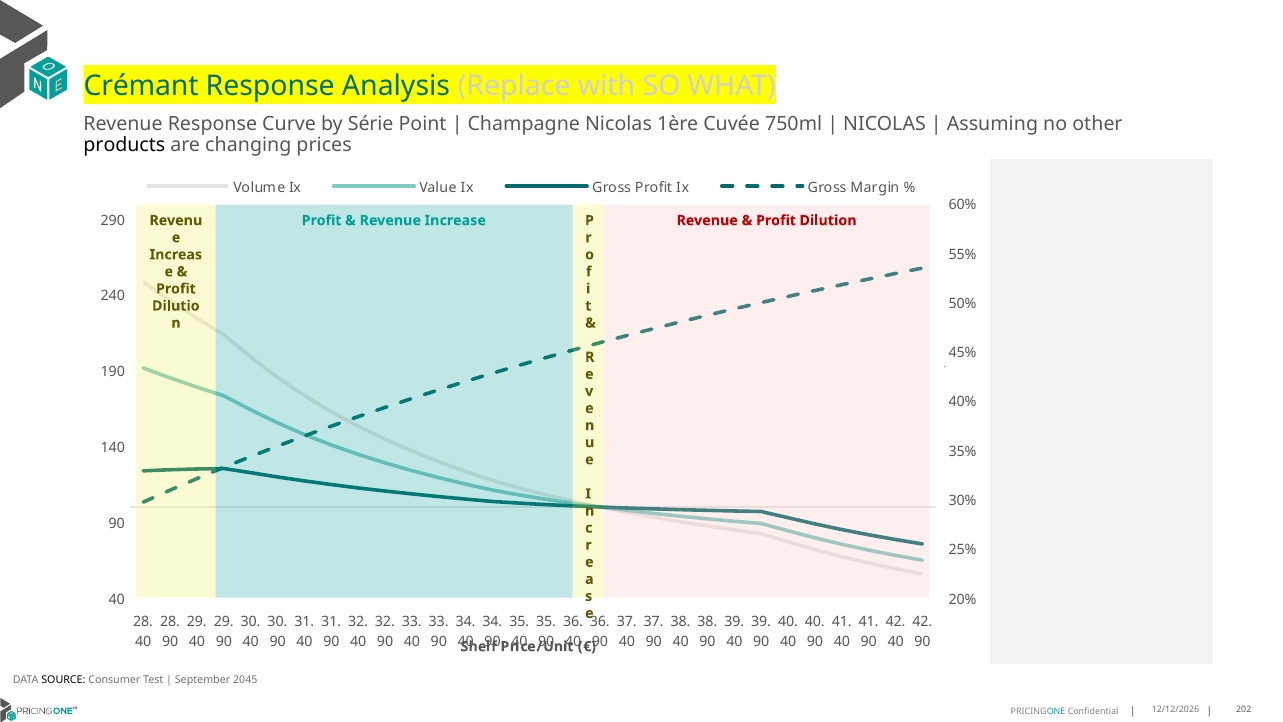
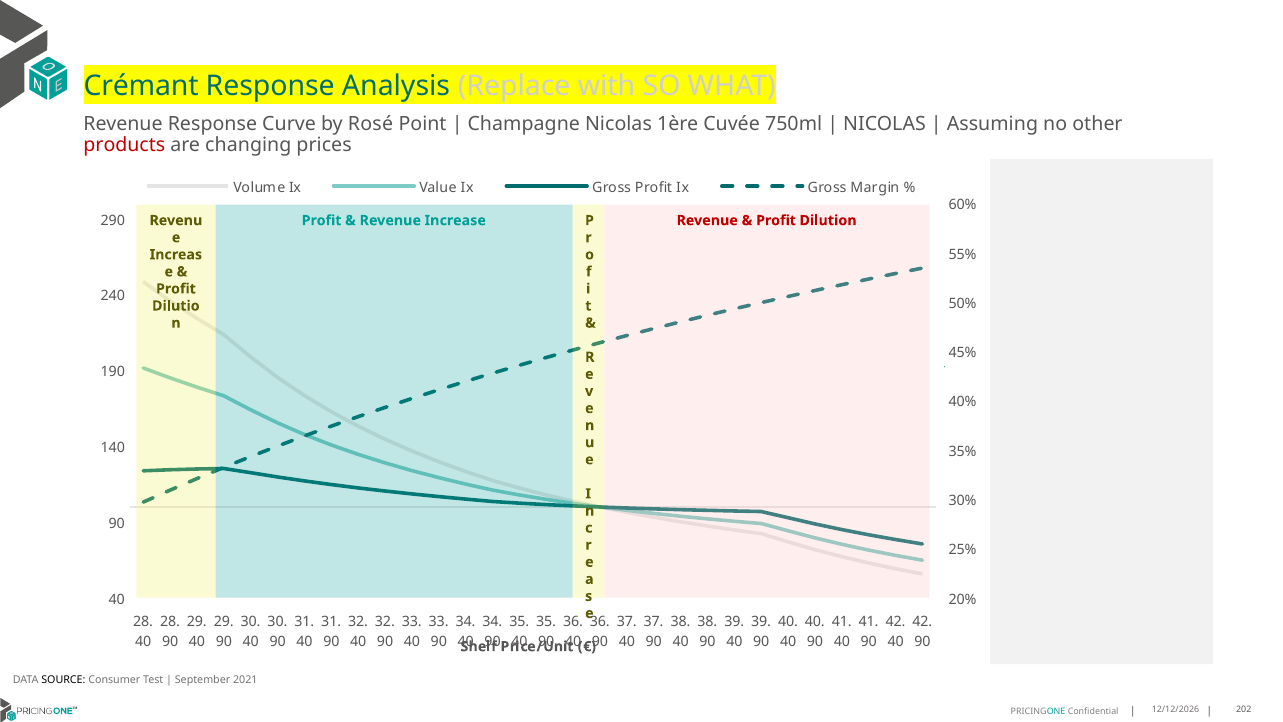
Série: Série -> Rosé
products colour: black -> red
2045: 2045 -> 2021
